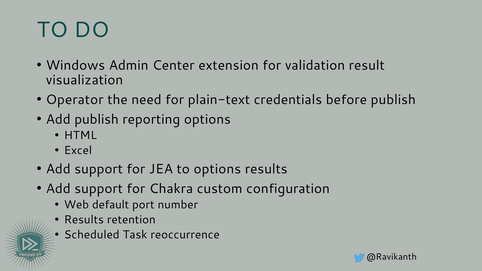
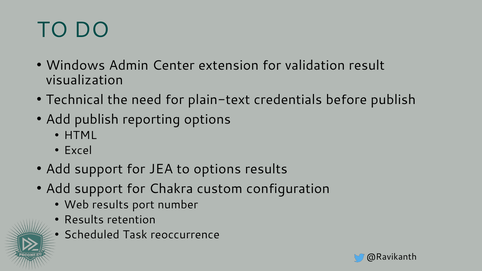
Operator: Operator -> Technical
Web default: default -> results
